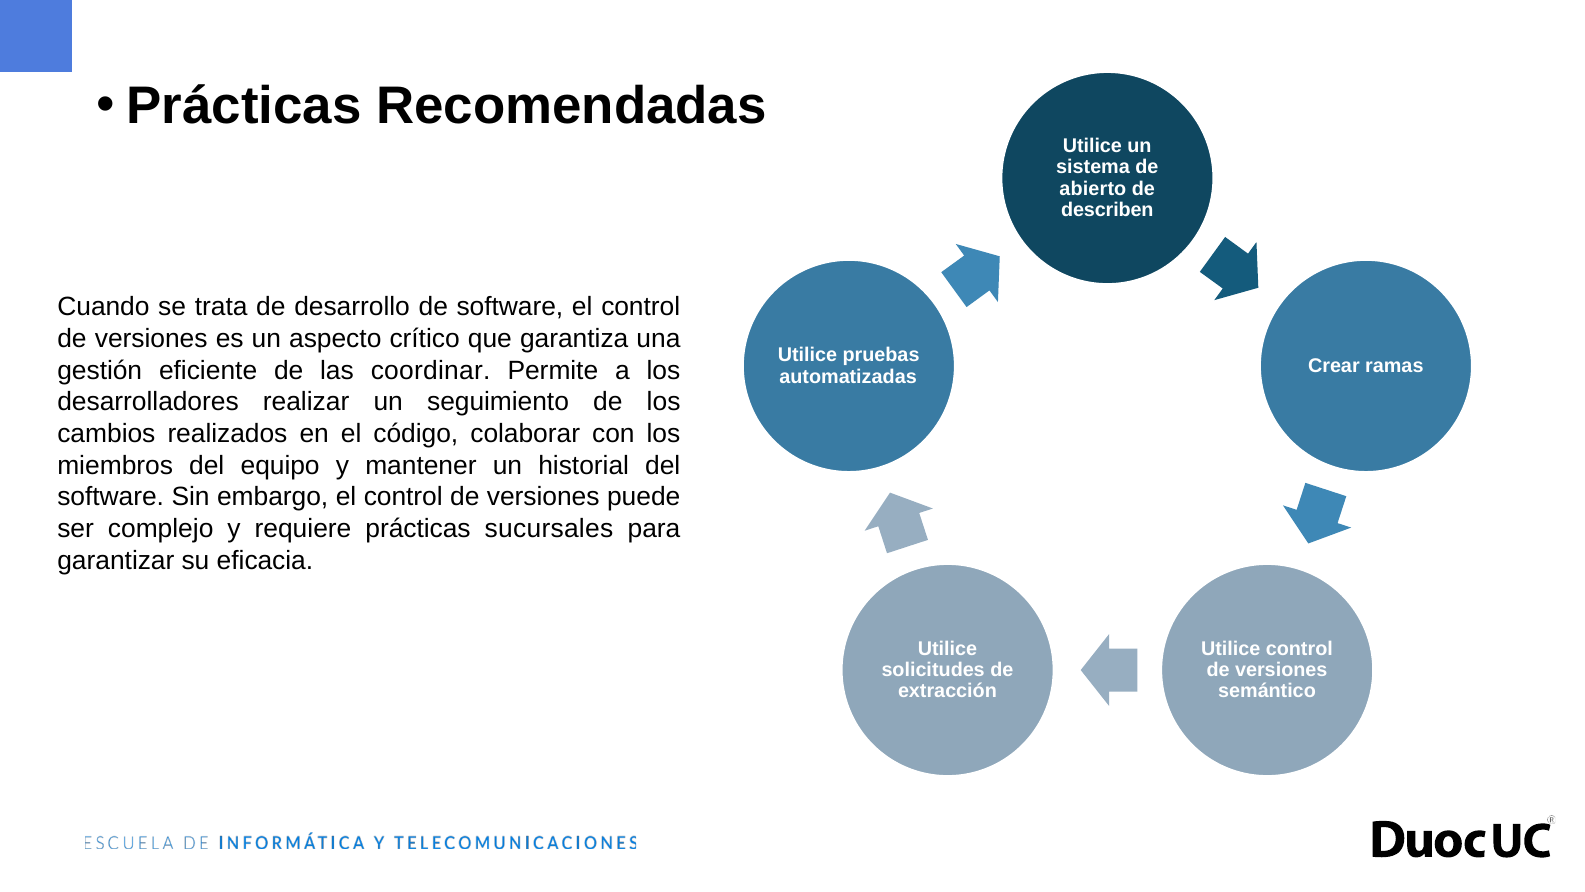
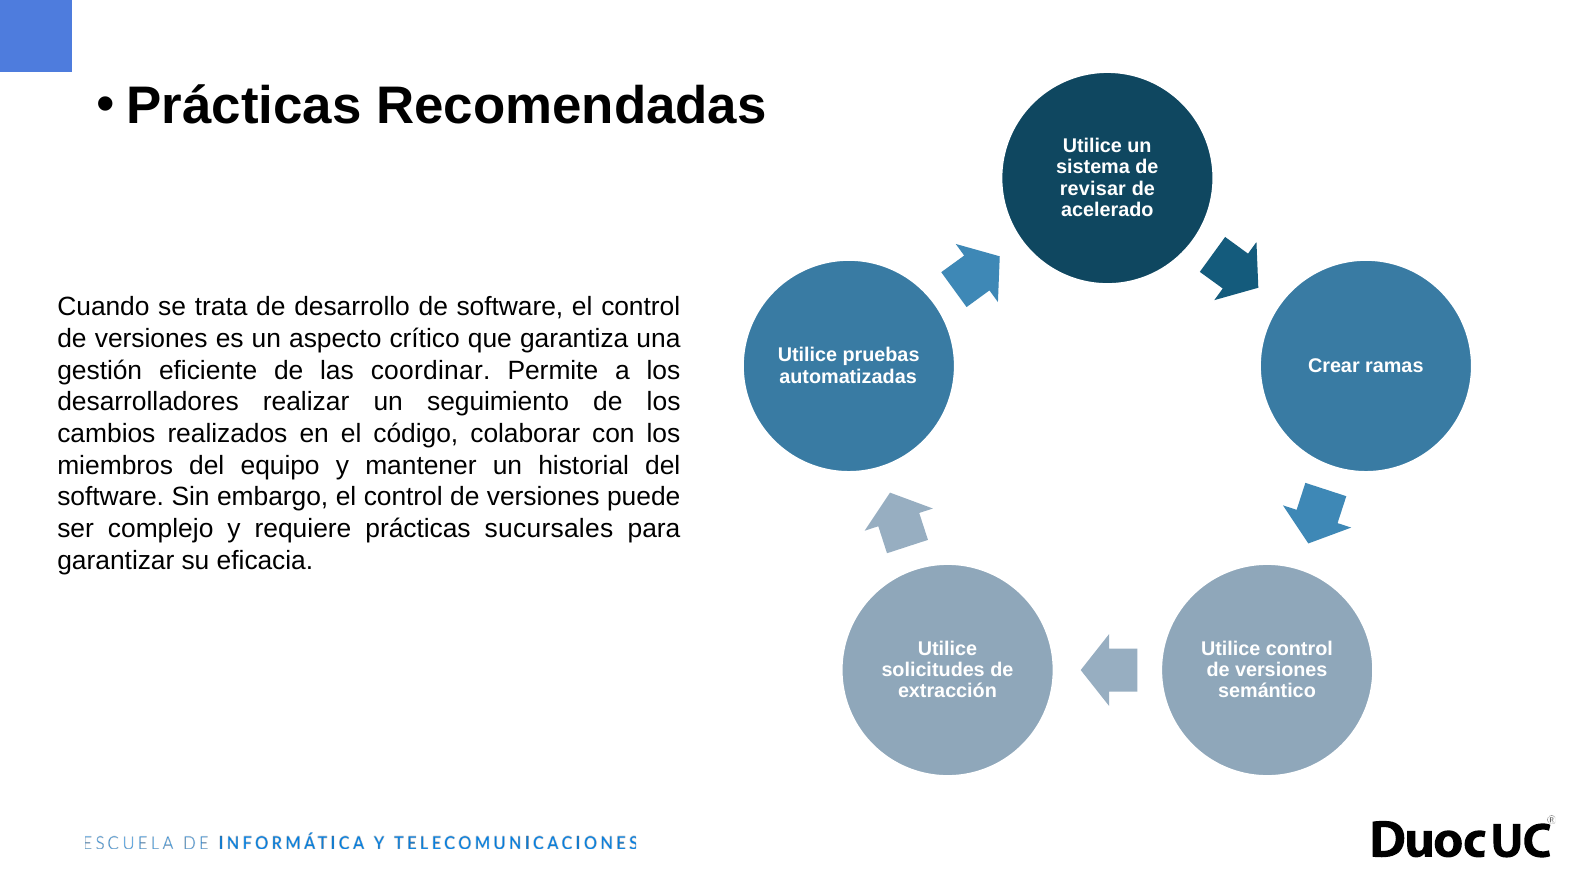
abierto: abierto -> revisar
describen: describen -> acelerado
